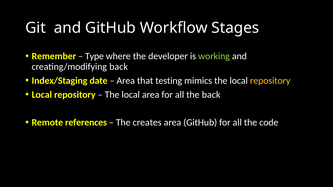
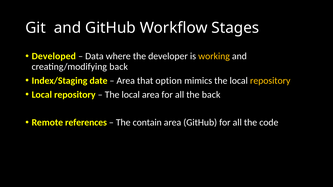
Remember: Remember -> Developed
Type: Type -> Data
working colour: light green -> yellow
testing: testing -> option
creates: creates -> contain
